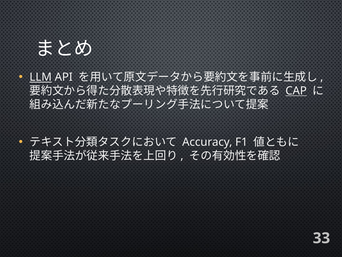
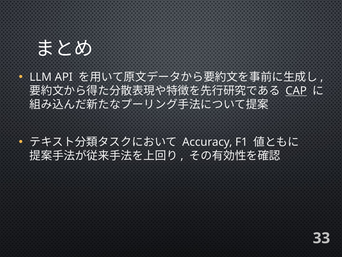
LLM underline: present -> none
